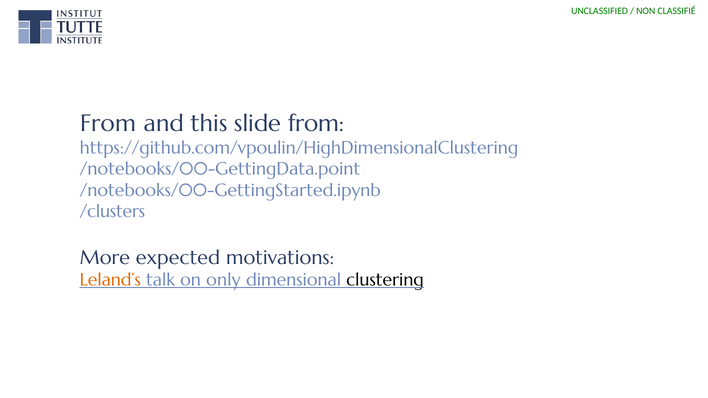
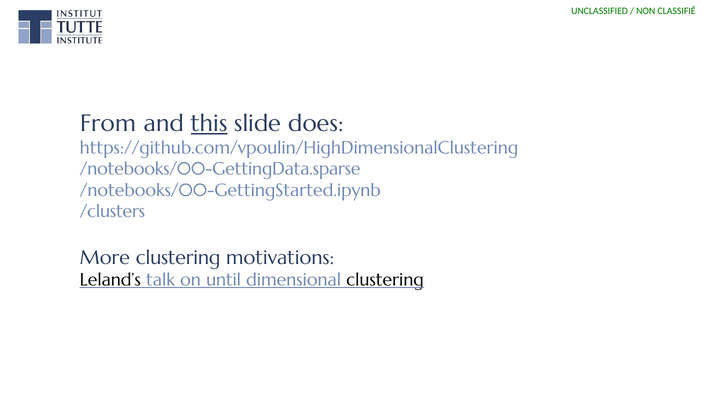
this underline: none -> present
slide from: from -> does
/notebooks/00-GettingData.point: /notebooks/00-GettingData.point -> /notebooks/00-GettingData.sparse
More expected: expected -> clustering
Leland’s colour: orange -> black
only: only -> until
